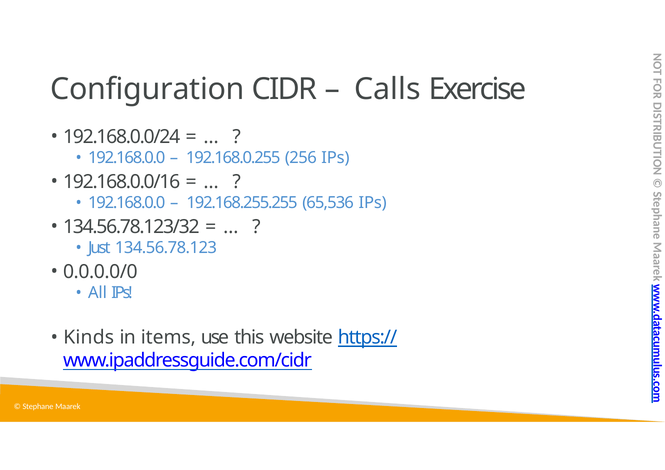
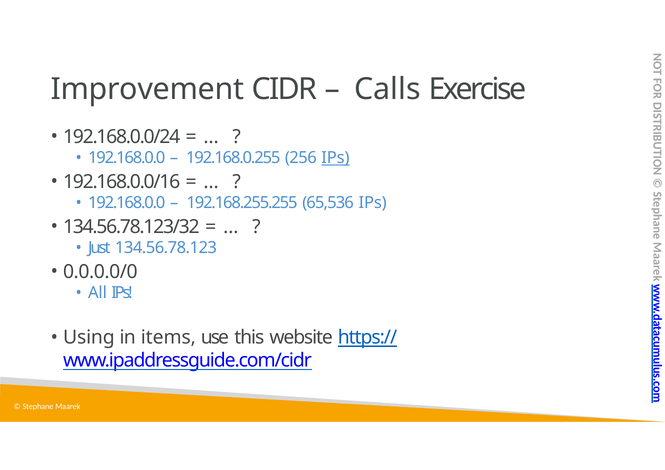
Configuration: Configuration -> Improvement
IPs at (335, 158) underline: none -> present
Kinds: Kinds -> Using
